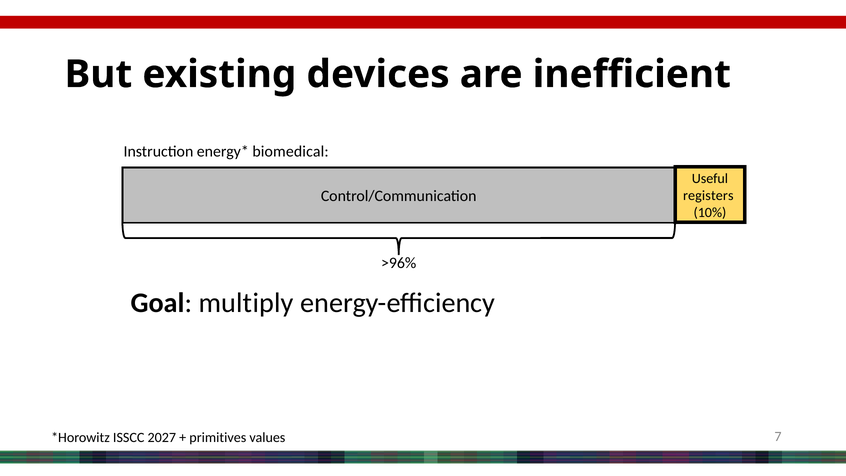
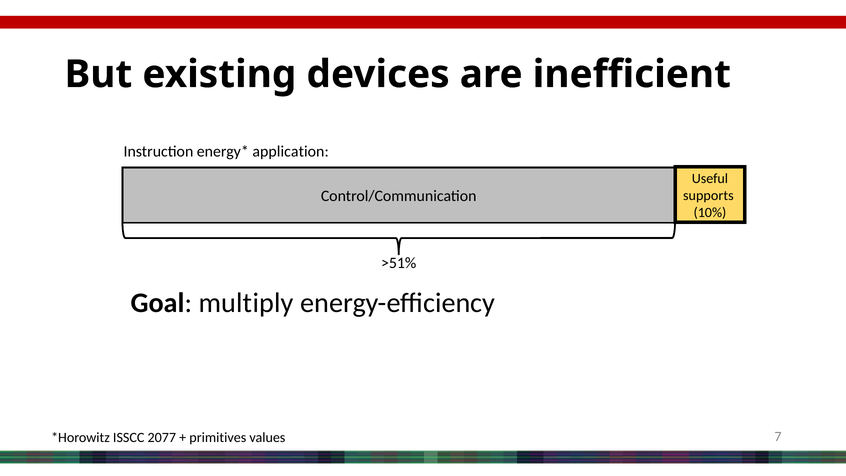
biomedical: biomedical -> application
registers: registers -> supports
>96%: >96% -> >51%
2027: 2027 -> 2077
